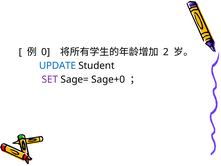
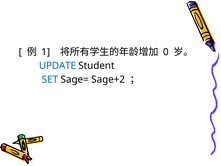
0: 0 -> 1
2: 2 -> 0
SET colour: purple -> blue
Sage+0: Sage+0 -> Sage+2
